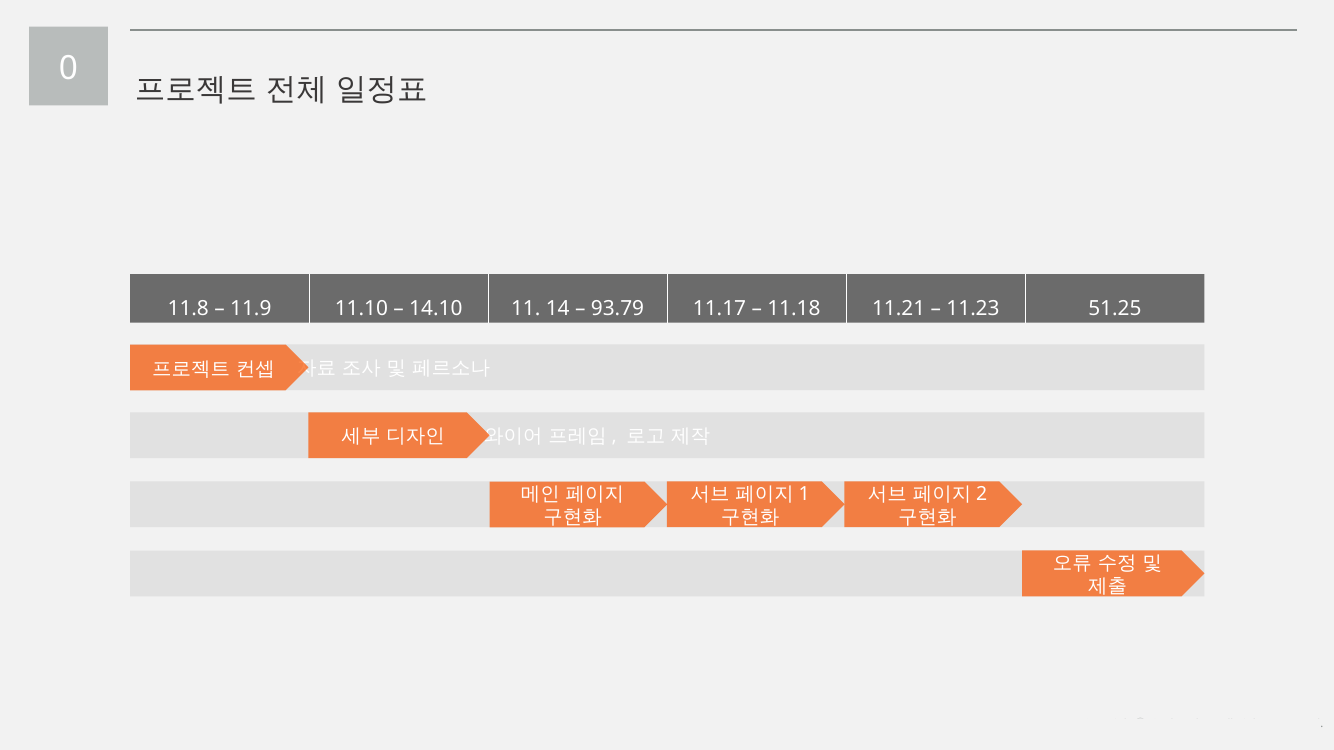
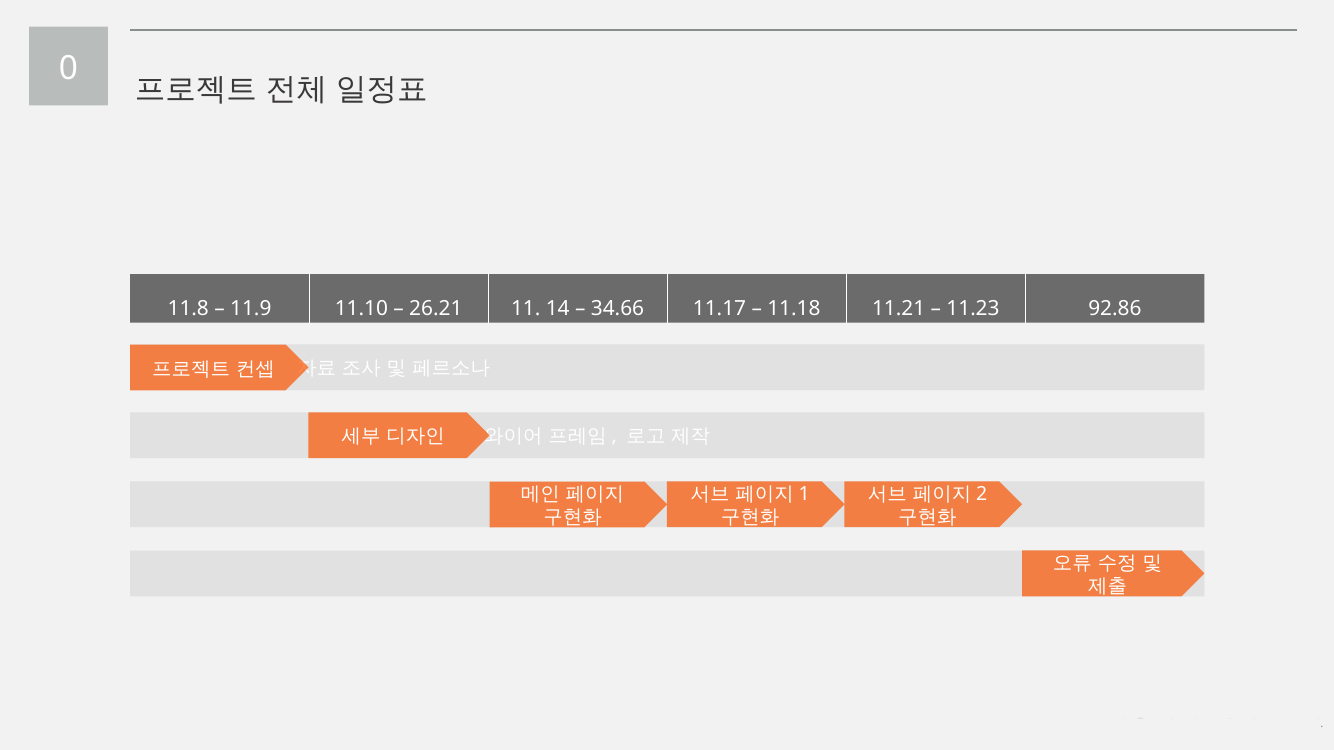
14.10: 14.10 -> 26.21
93.79: 93.79 -> 34.66
51.25: 51.25 -> 92.86
